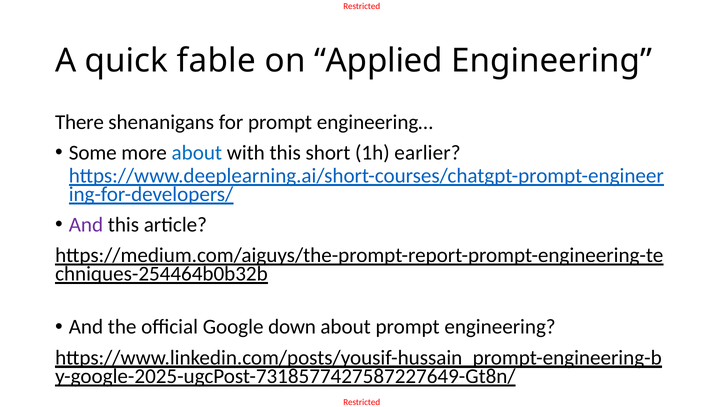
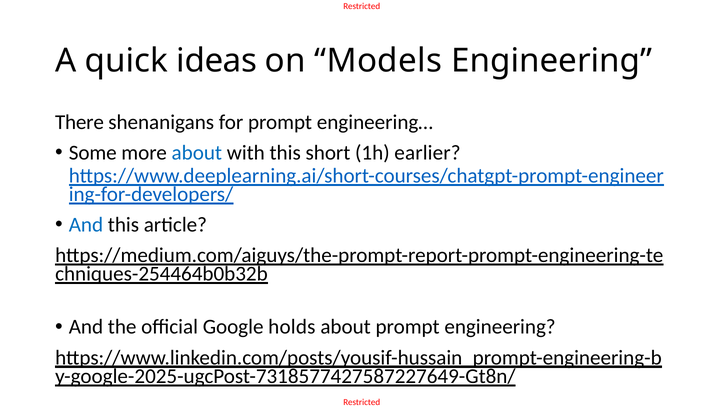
fable: fable -> ideas
Applied: Applied -> Models
And at (86, 225) colour: purple -> blue
down: down -> holds
